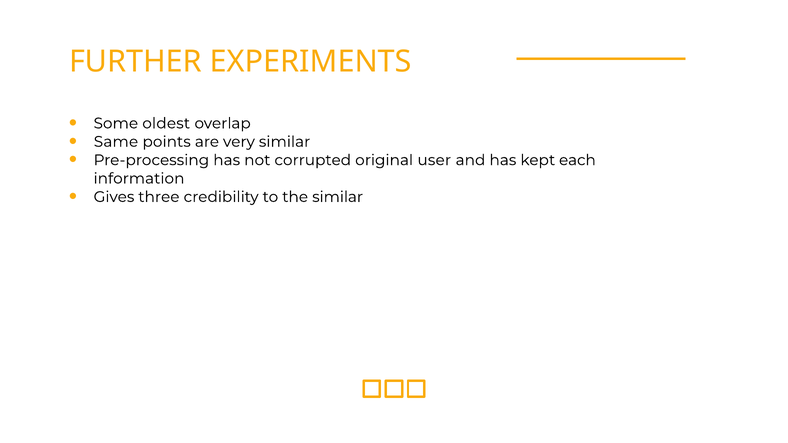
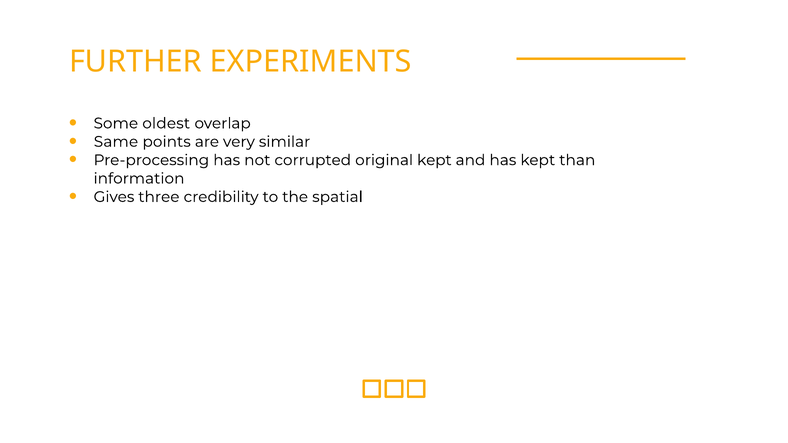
original user: user -> kept
each: each -> than
the similar: similar -> spatial
